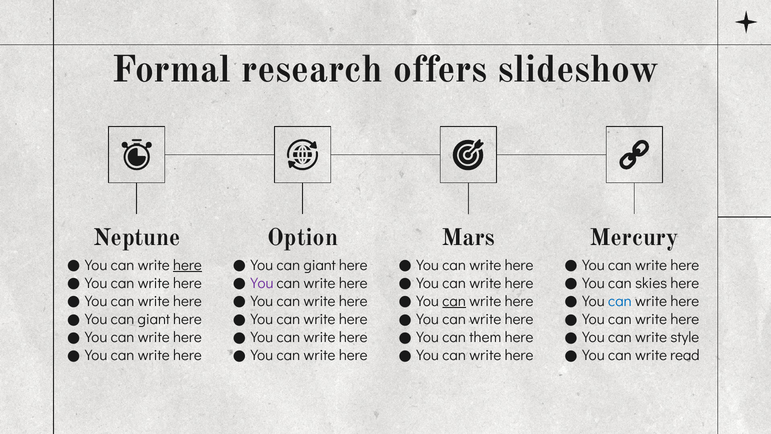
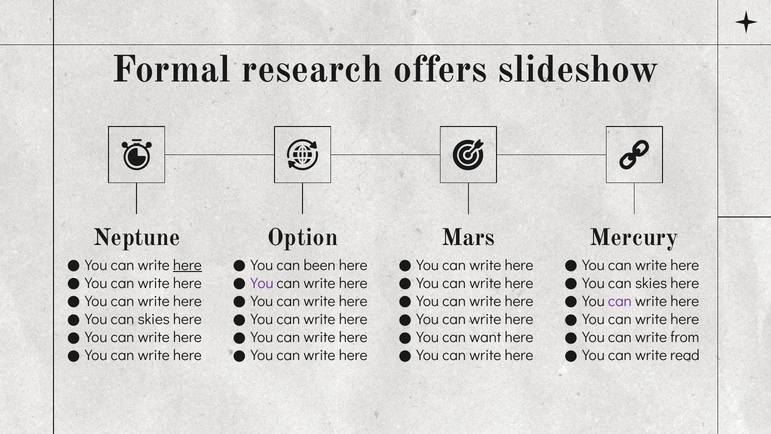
giant at (320, 265): giant -> been
can at (454, 301) underline: present -> none
can at (620, 301) colour: blue -> purple
giant at (154, 319): giant -> skies
them: them -> want
style: style -> from
